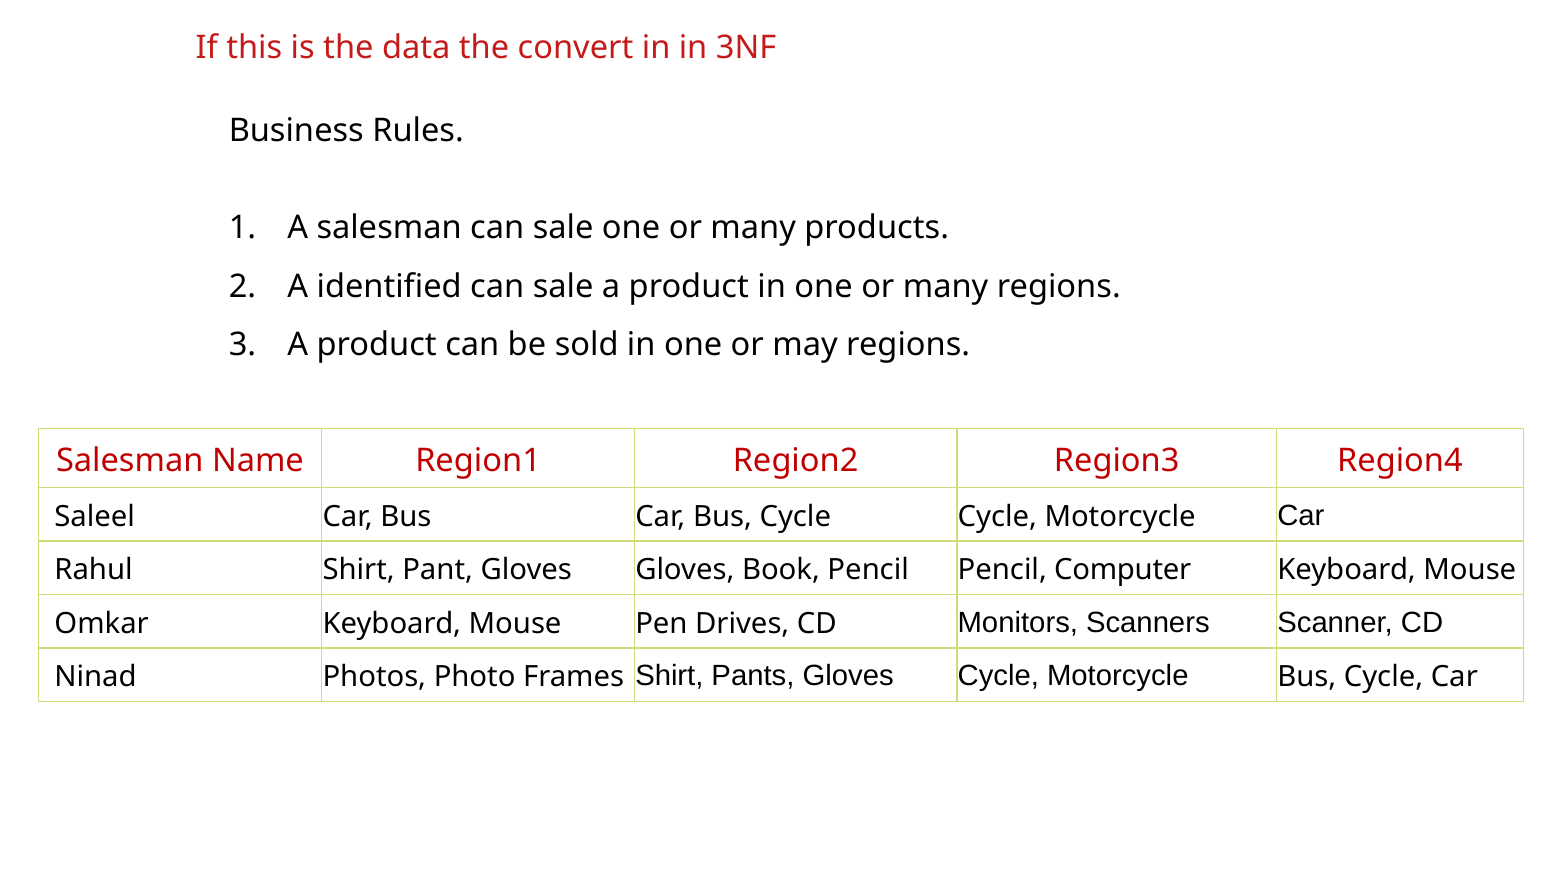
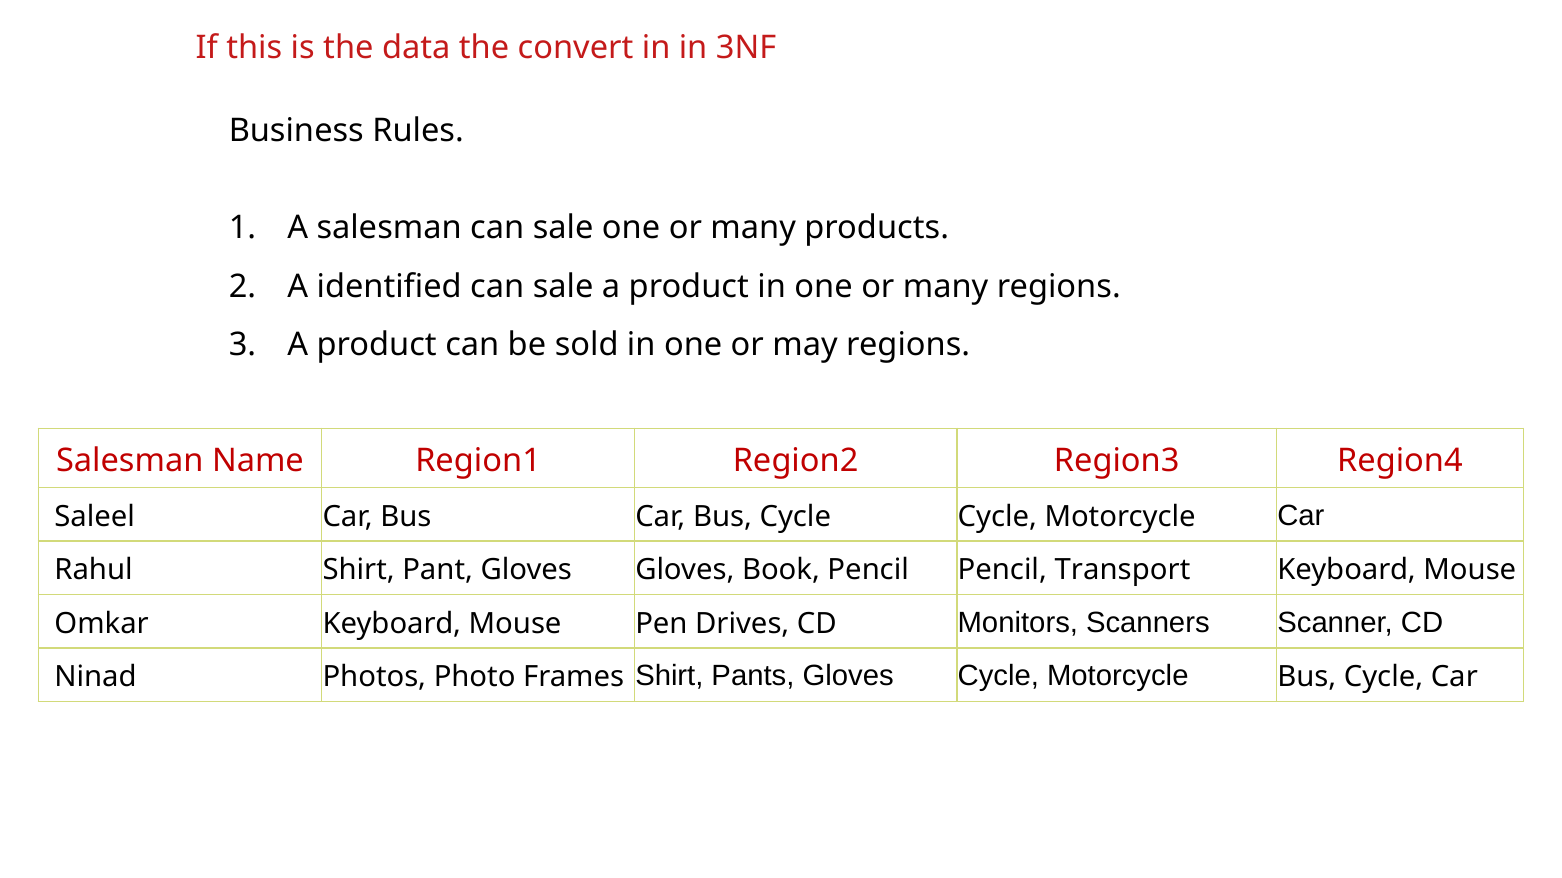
Computer: Computer -> Transport
